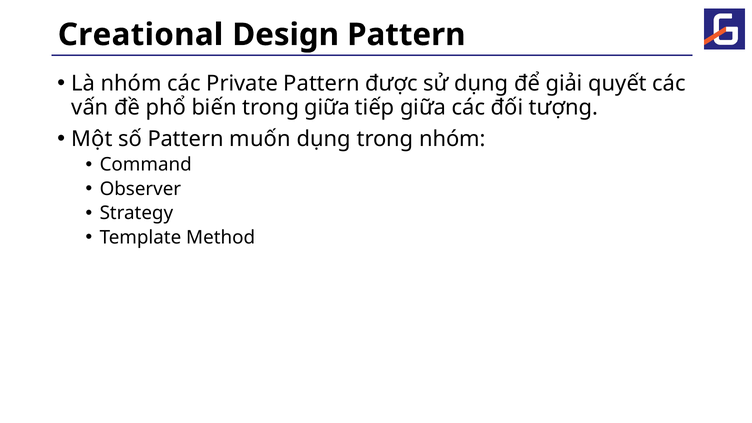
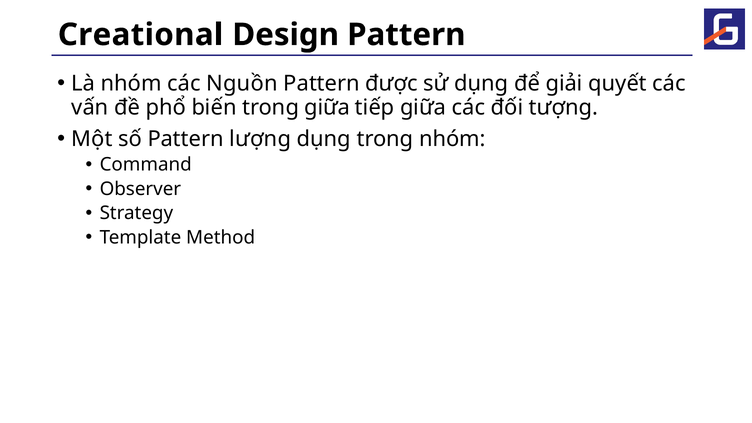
Private: Private -> Nguồn
muốn: muốn -> lượng
